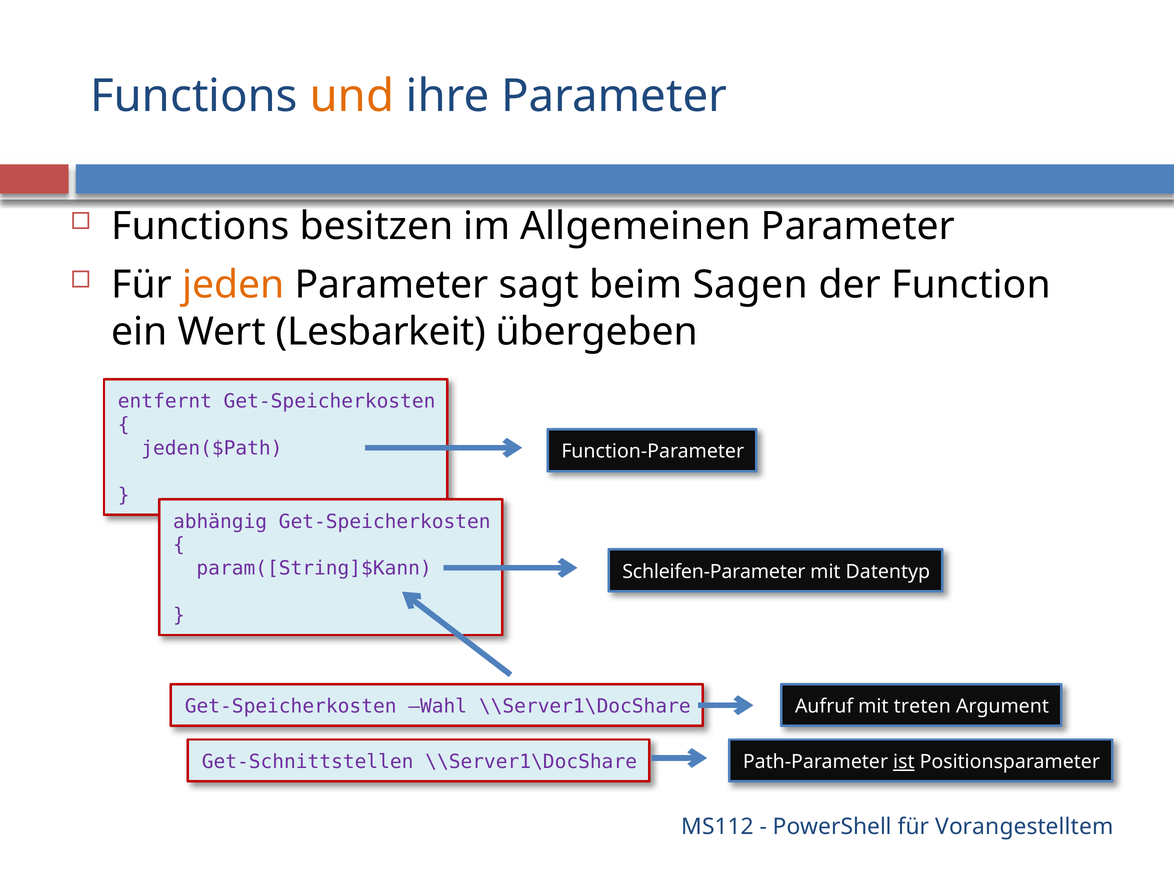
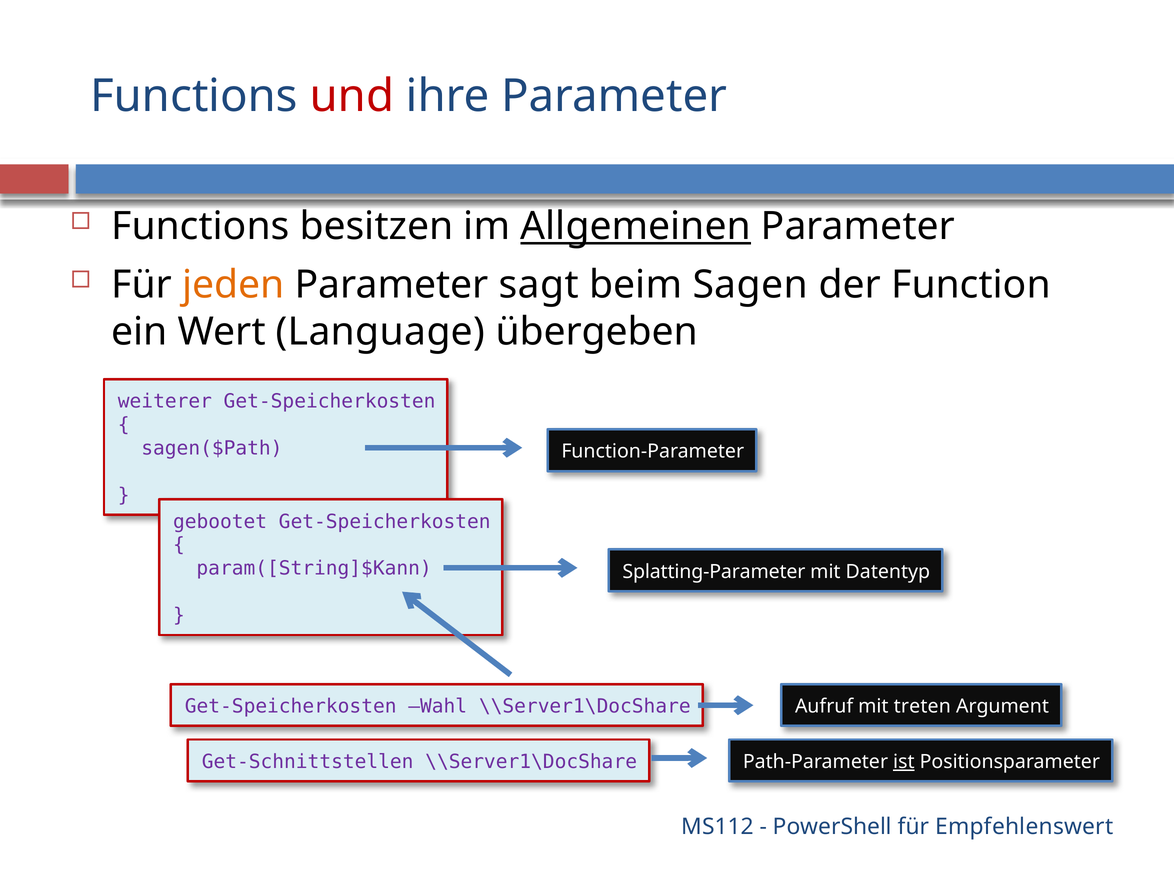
und colour: orange -> red
Allgemeinen underline: none -> present
Lesbarkeit: Lesbarkeit -> Language
entfernt: entfernt -> weiterer
jeden($Path: jeden($Path -> sagen($Path
abhängig: abhängig -> gebootet
Schleifen-Parameter: Schleifen-Parameter -> Splatting-Parameter
Vorangestelltem: Vorangestelltem -> Empfehlenswert
